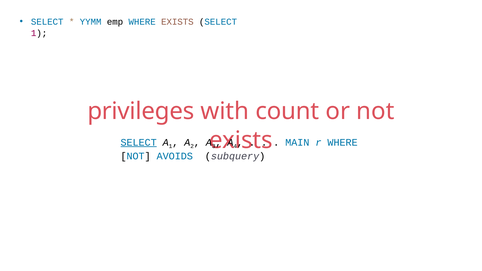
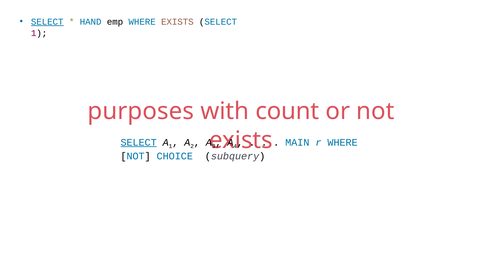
SELECT at (47, 22) underline: none -> present
YYMM: YYMM -> HAND
privileges: privileges -> purposes
AVOIDS: AVOIDS -> CHOICE
